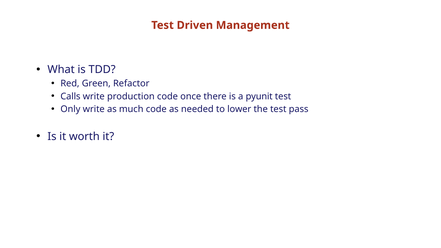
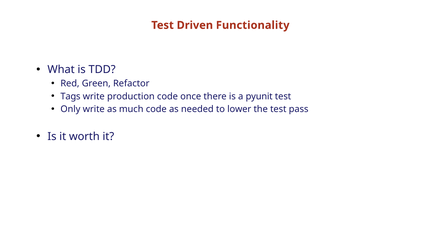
Management: Management -> Functionality
Calls: Calls -> Tags
